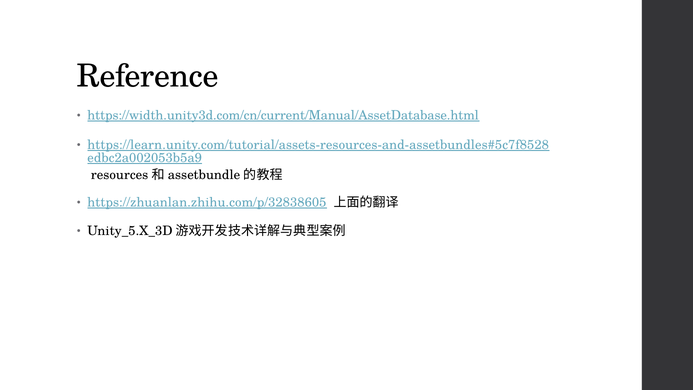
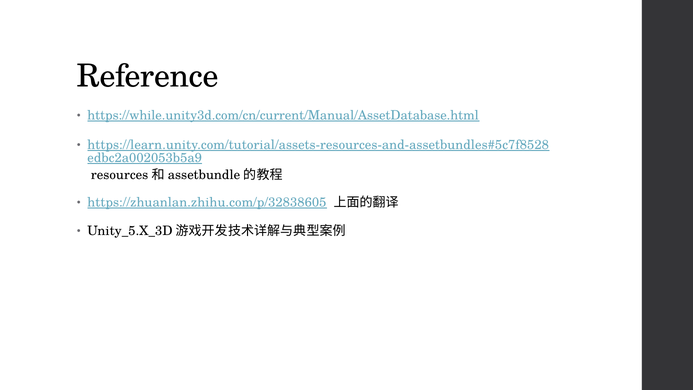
https://width.unity3d.com/cn/current/Manual/AssetDatabase.html: https://width.unity3d.com/cn/current/Manual/AssetDatabase.html -> https://while.unity3d.com/cn/current/Manual/AssetDatabase.html
